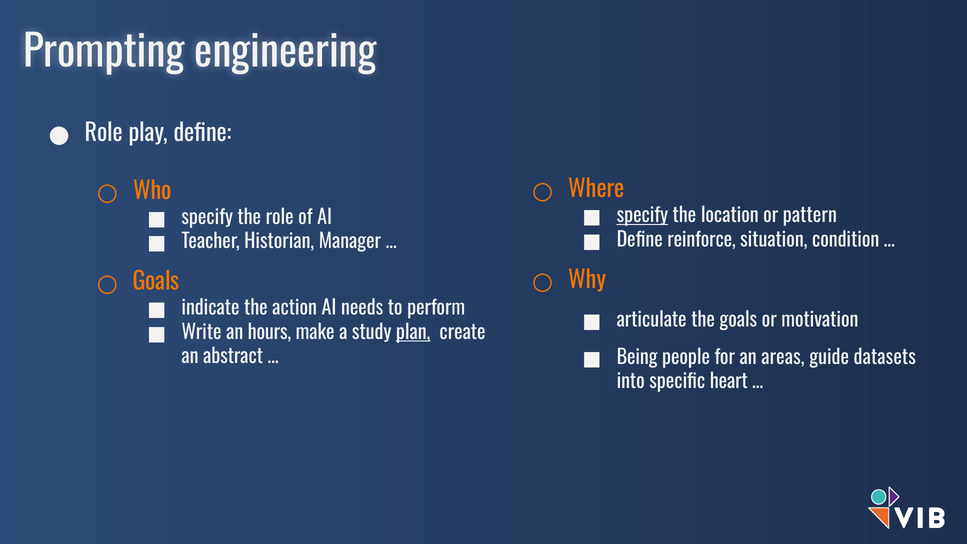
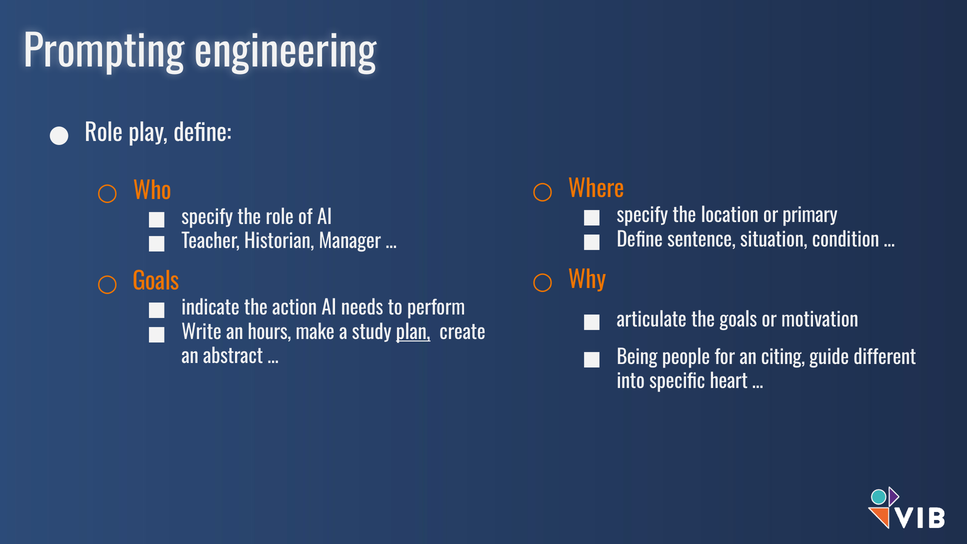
specify at (642, 216) underline: present -> none
pattern: pattern -> primary
reinforce: reinforce -> sentence
areas: areas -> citing
datasets: datasets -> different
